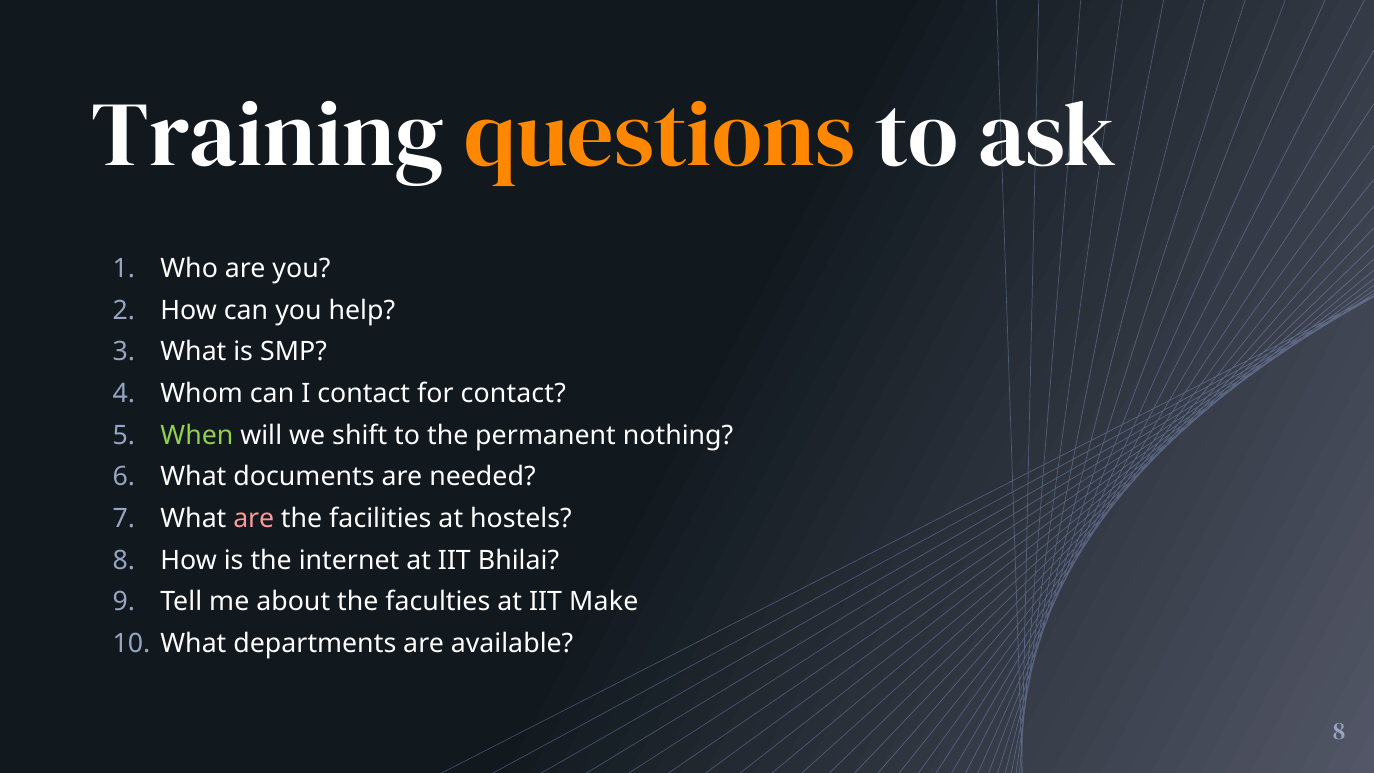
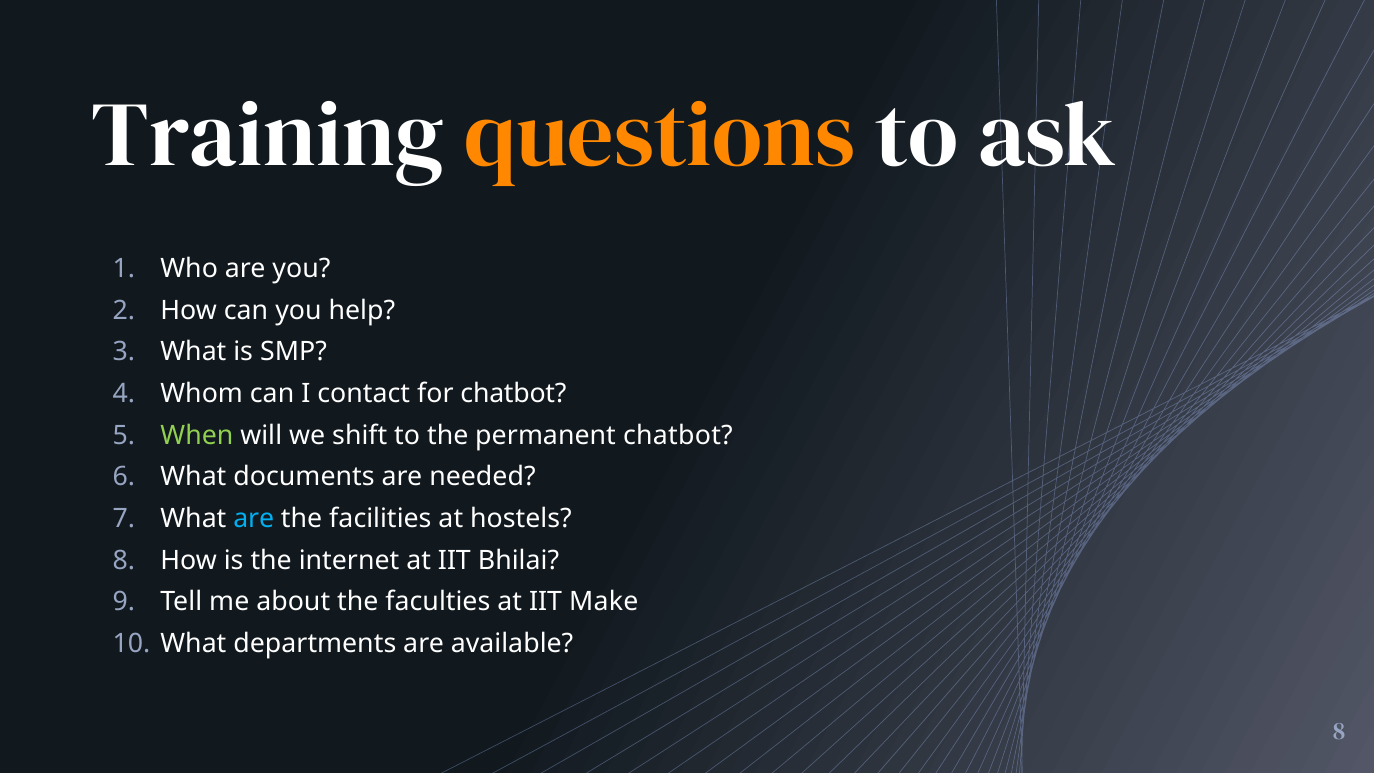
for contact: contact -> chatbot
permanent nothing: nothing -> chatbot
are at (254, 519) colour: pink -> light blue
